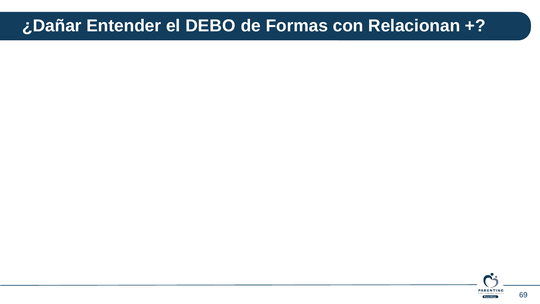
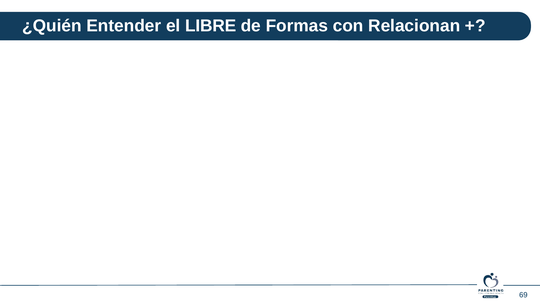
¿Dañar: ¿Dañar -> ¿Quién
DEBO: DEBO -> LIBRE
